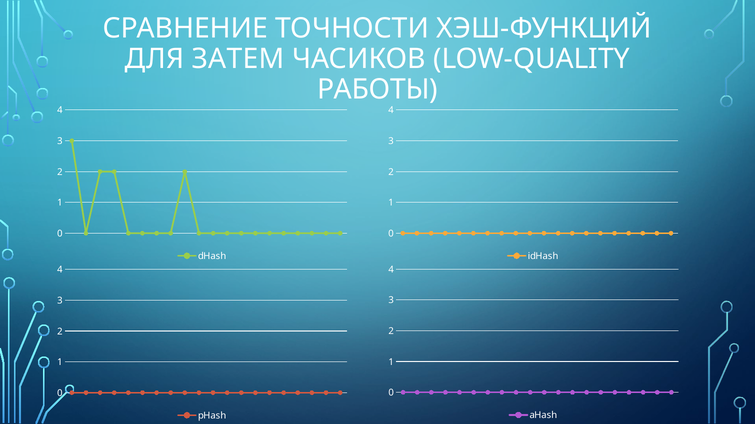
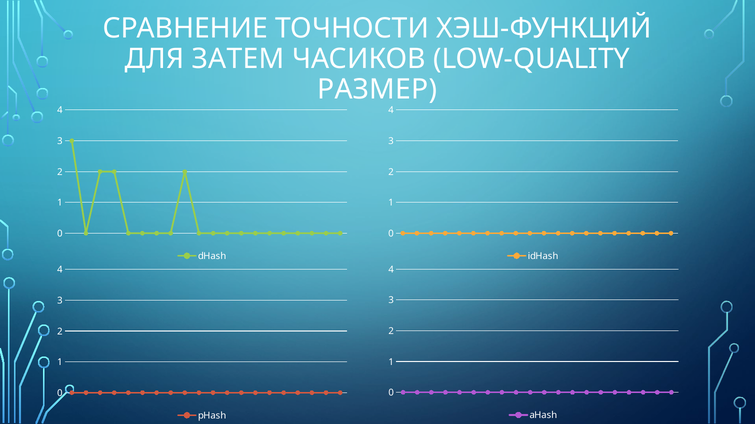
РАБОТЫ: РАБОТЫ -> РАЗМЕР
